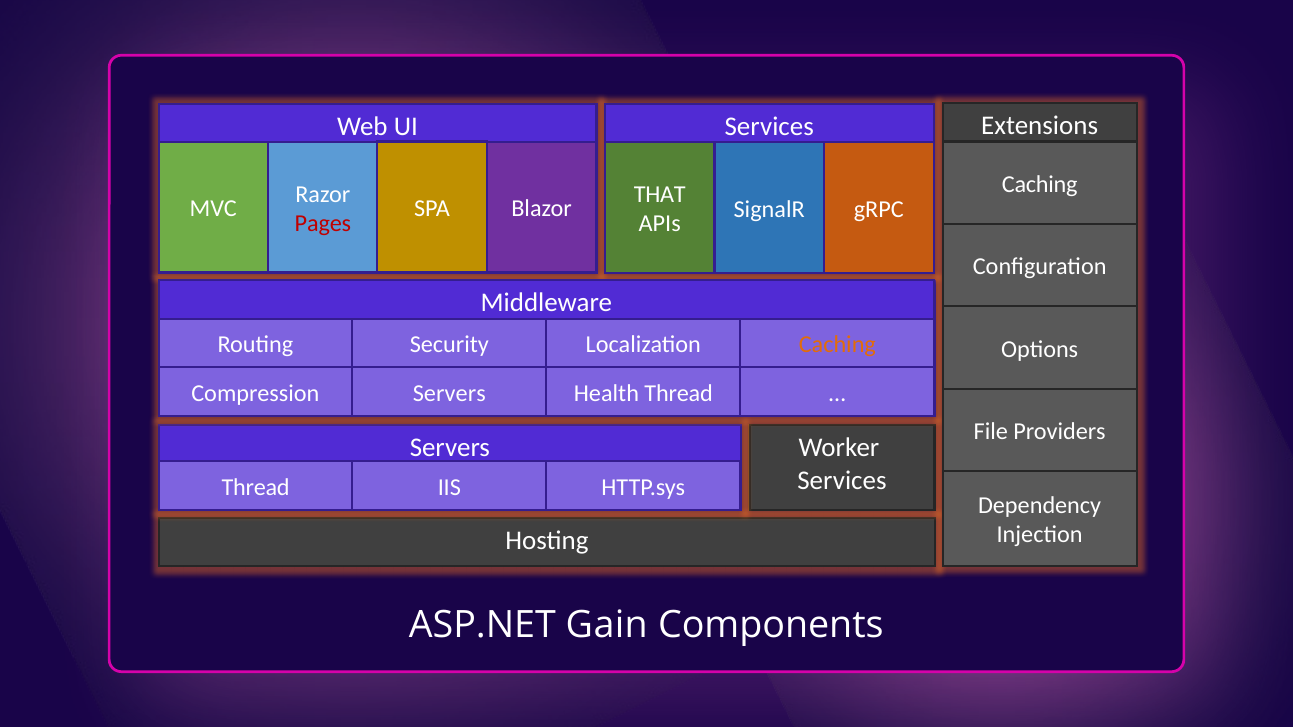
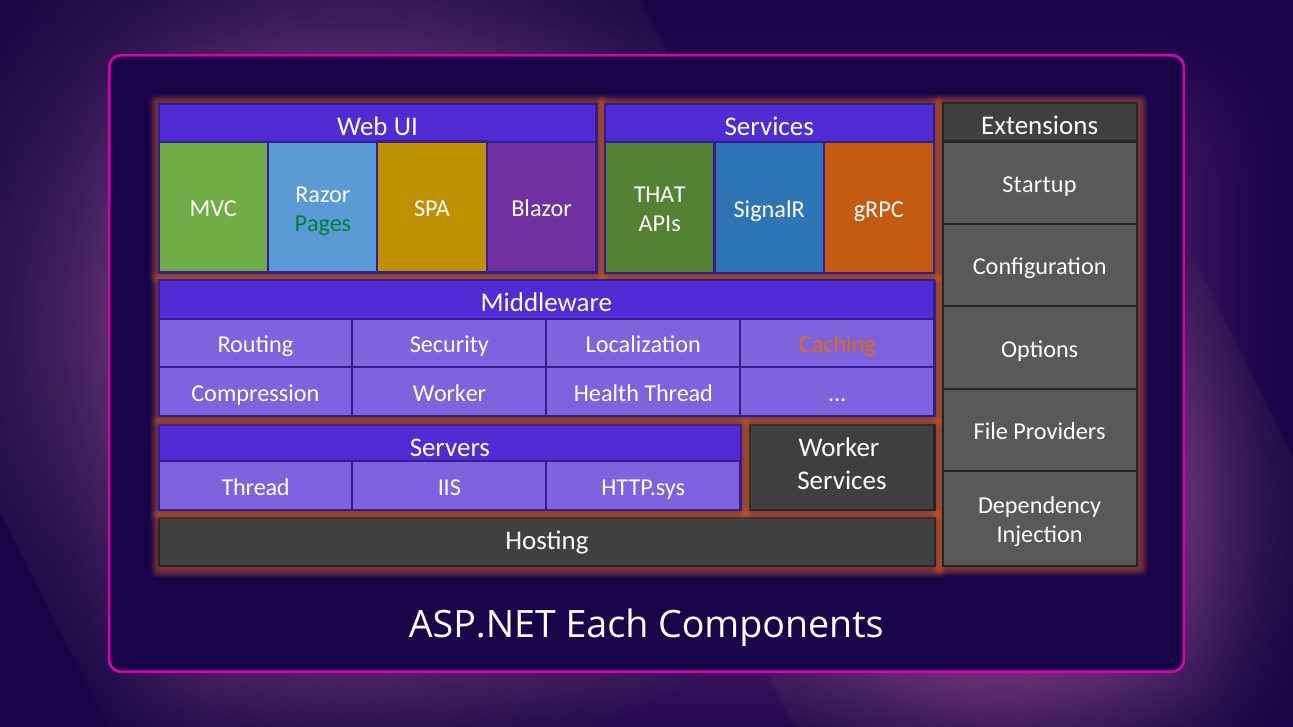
Caching at (1040, 184): Caching -> Startup
Pages colour: red -> green
Compression Servers: Servers -> Worker
Gain: Gain -> Each
